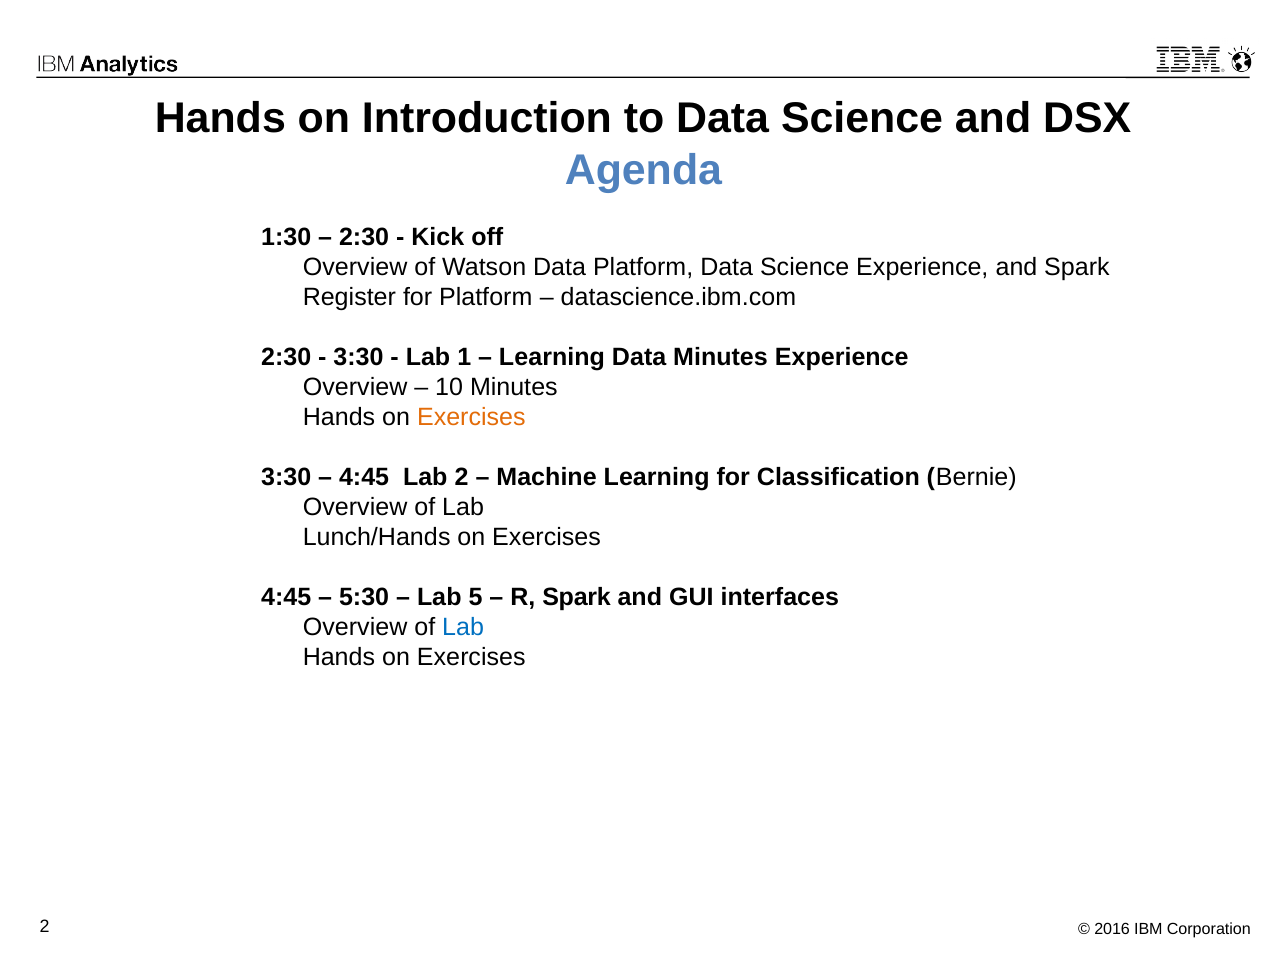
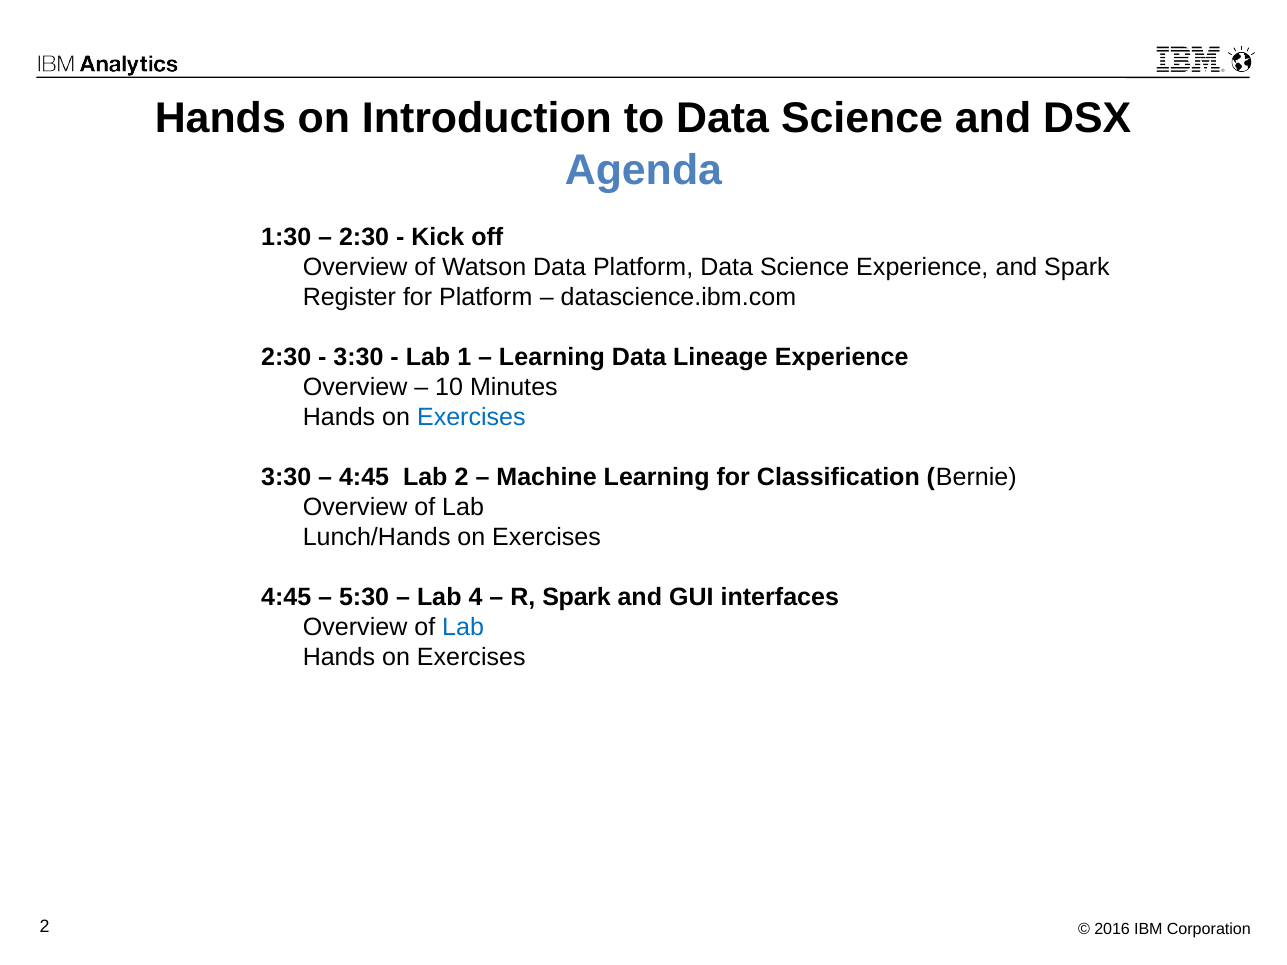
Data Minutes: Minutes -> Lineage
Exercises at (471, 417) colour: orange -> blue
5: 5 -> 4
